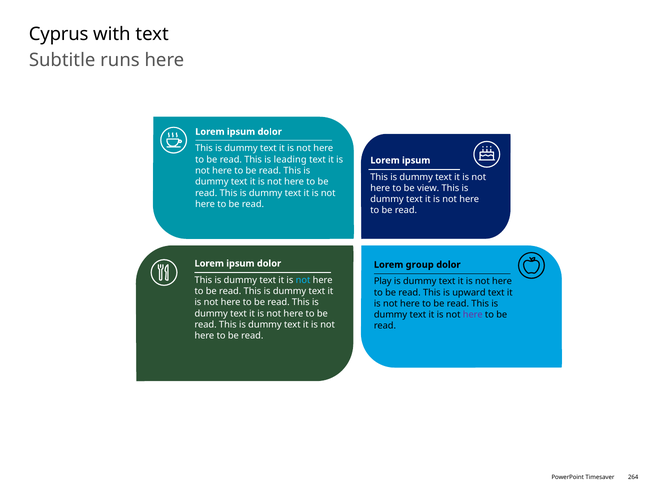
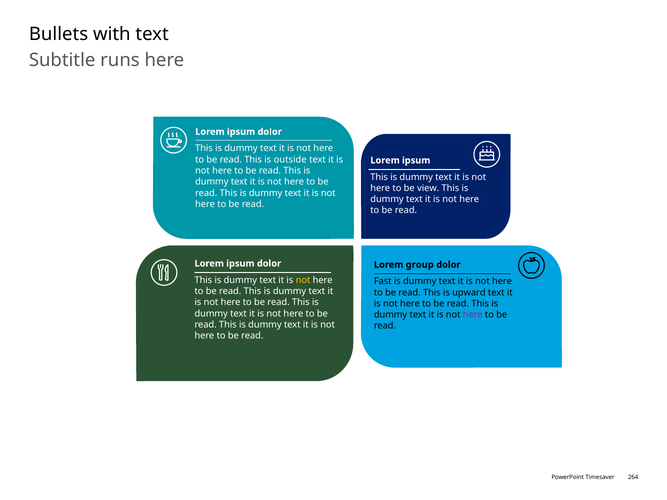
Cyprus: Cyprus -> Bullets
leading: leading -> outside
not at (303, 280) colour: light blue -> yellow
Play: Play -> Fast
